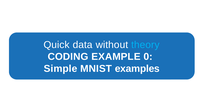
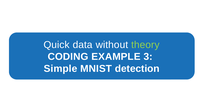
theory colour: light blue -> light green
0: 0 -> 3
examples: examples -> detection
